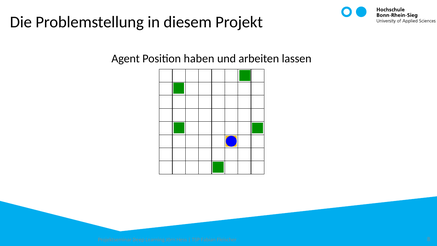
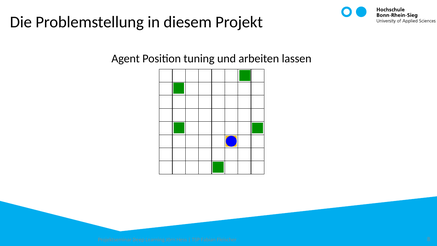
haben: haben -> tuning
